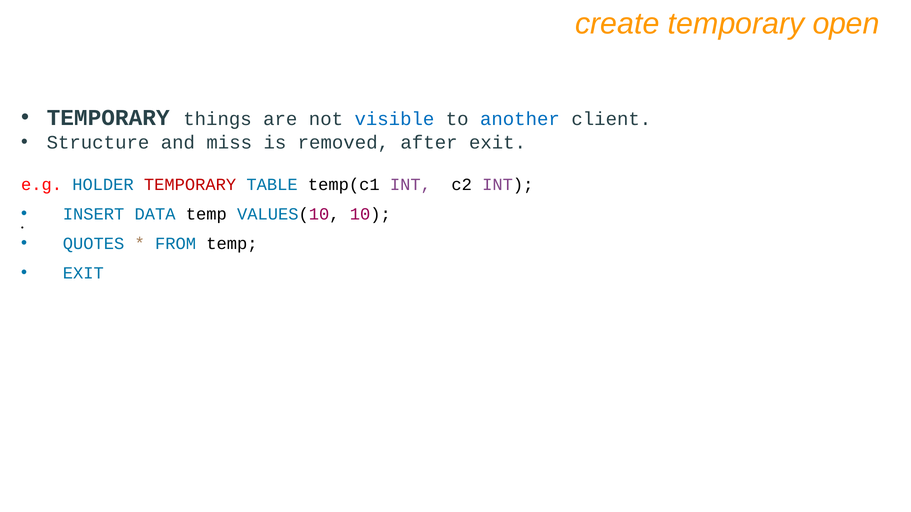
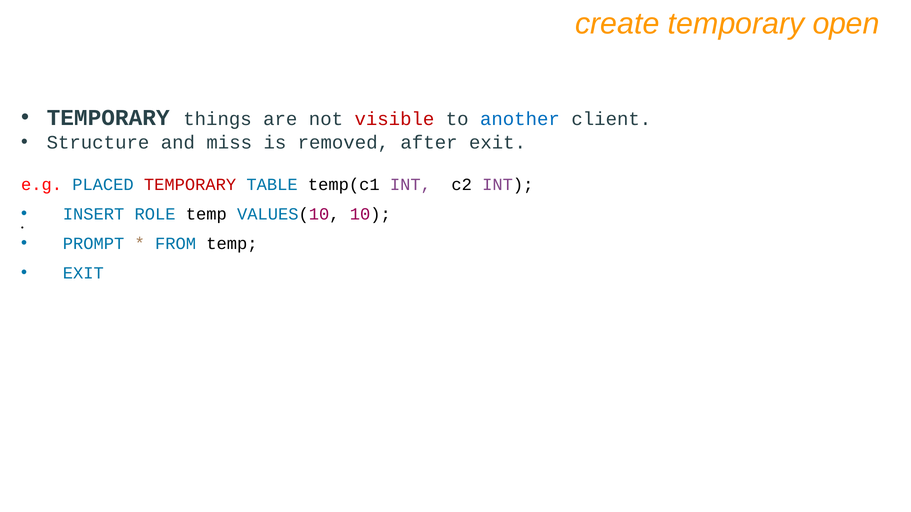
visible colour: blue -> red
HOLDER: HOLDER -> PLACED
DATA: DATA -> ROLE
QUOTES: QUOTES -> PROMPT
